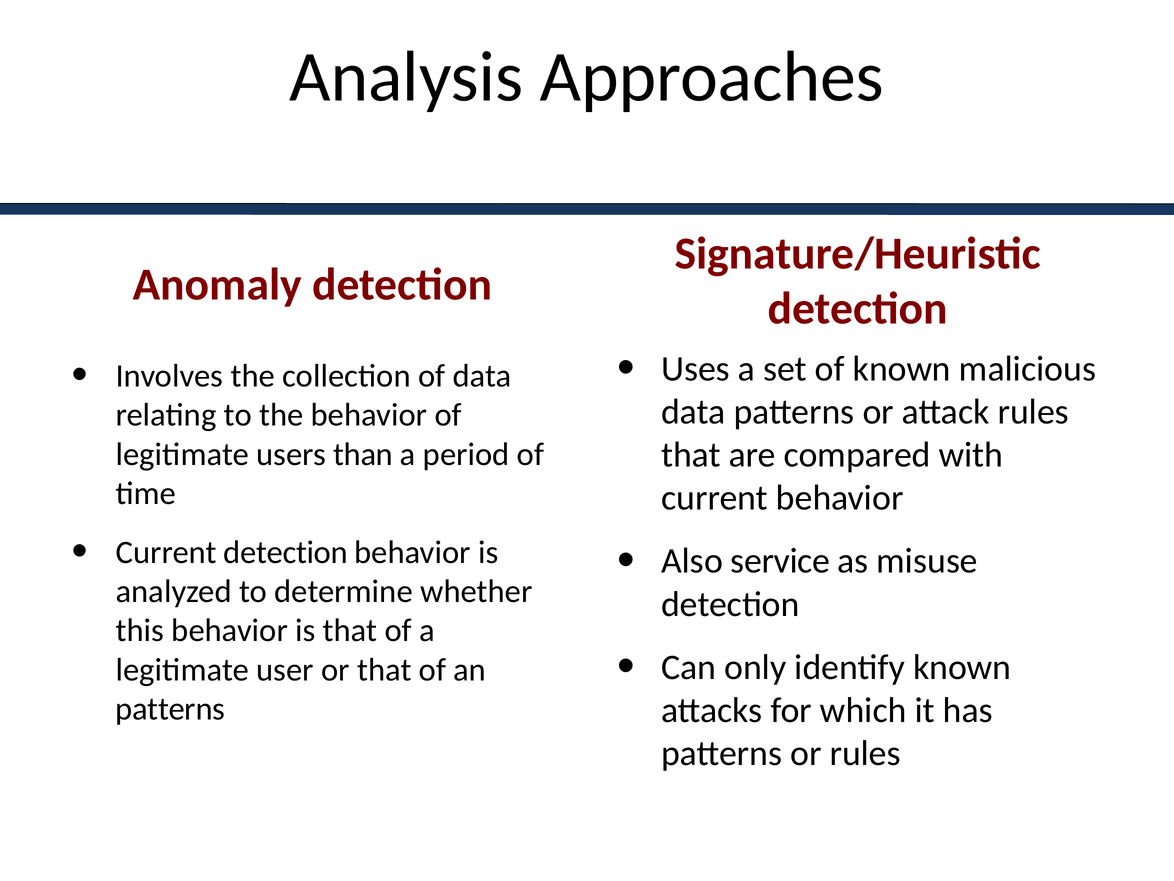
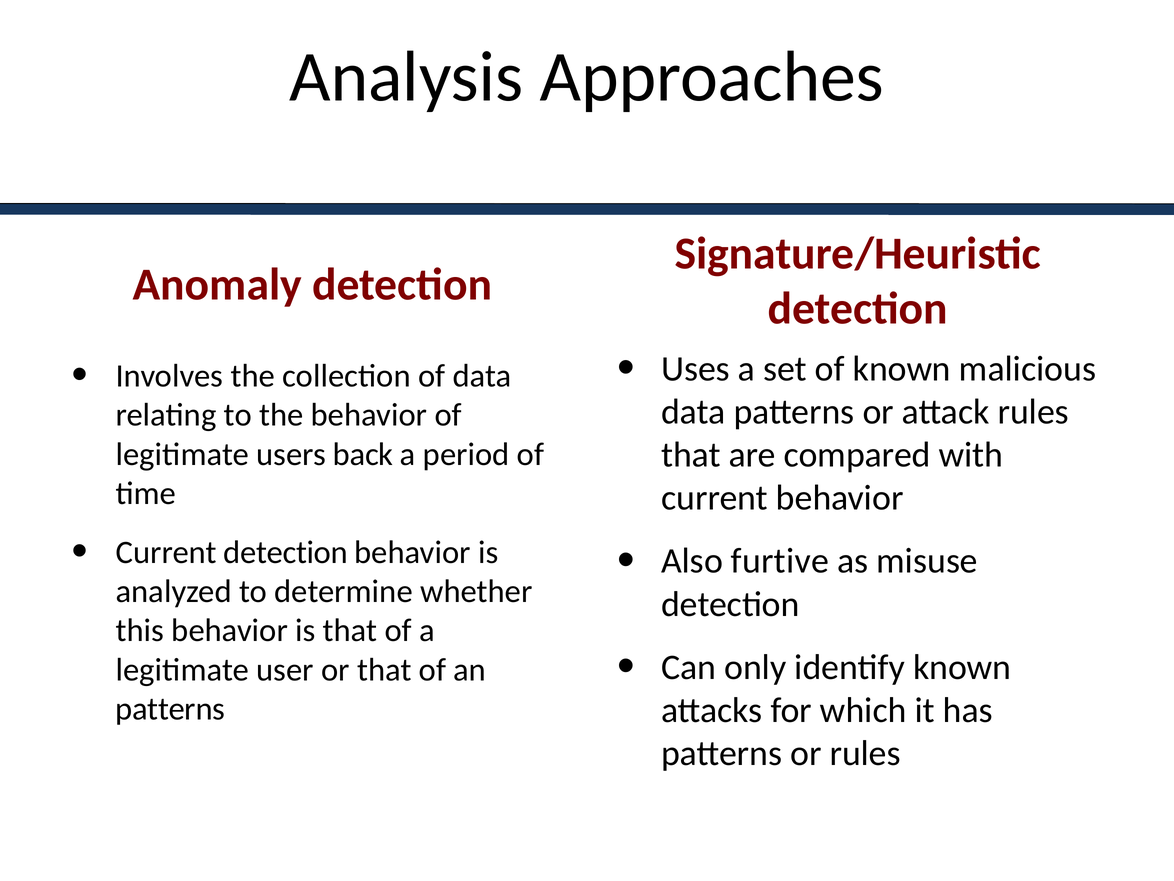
than: than -> back
service: service -> furtive
